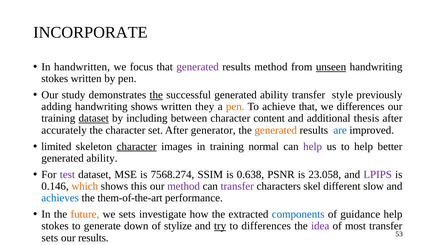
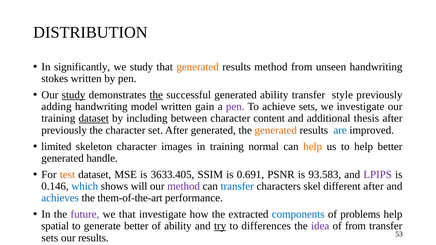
INCORPORATE: INCORPORATE -> DISTRIBUTION
handwritten: handwritten -> significantly
we focus: focus -> study
generated at (198, 67) colour: purple -> orange
unseen underline: present -> none
study at (74, 95) underline: none -> present
handwriting shows: shows -> model
they: they -> gain
pen at (235, 107) colour: orange -> purple
achieve that: that -> sets
we differences: differences -> investigate
accurately at (64, 130): accurately -> previously
After generator: generator -> generated
character at (137, 147) underline: present -> none
help at (313, 147) colour: purple -> orange
ability at (102, 158): ability -> handle
test colour: purple -> orange
7568.274: 7568.274 -> 3633.405
0.638: 0.638 -> 0.691
23.058: 23.058 -> 93.583
which colour: orange -> blue
this: this -> will
transfer at (237, 186) colour: purple -> blue
different slow: slow -> after
future colour: orange -> purple
we sets: sets -> that
guidance: guidance -> problems
stokes at (55, 226): stokes -> spatial
generate down: down -> better
of stylize: stylize -> ability
of most: most -> from
